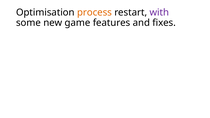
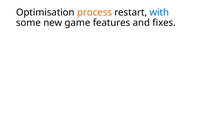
with colour: purple -> blue
